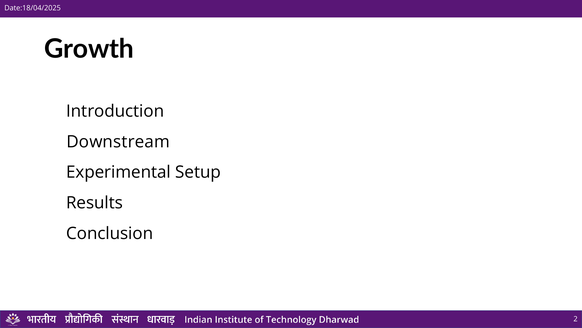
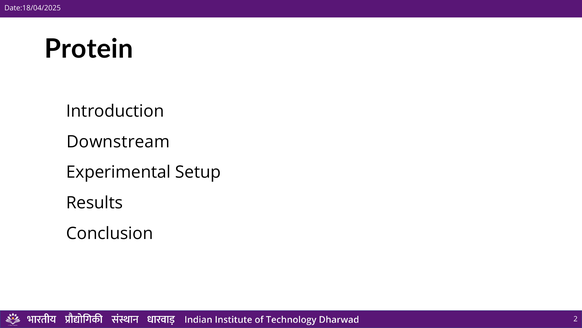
Growth: Growth -> Protein
